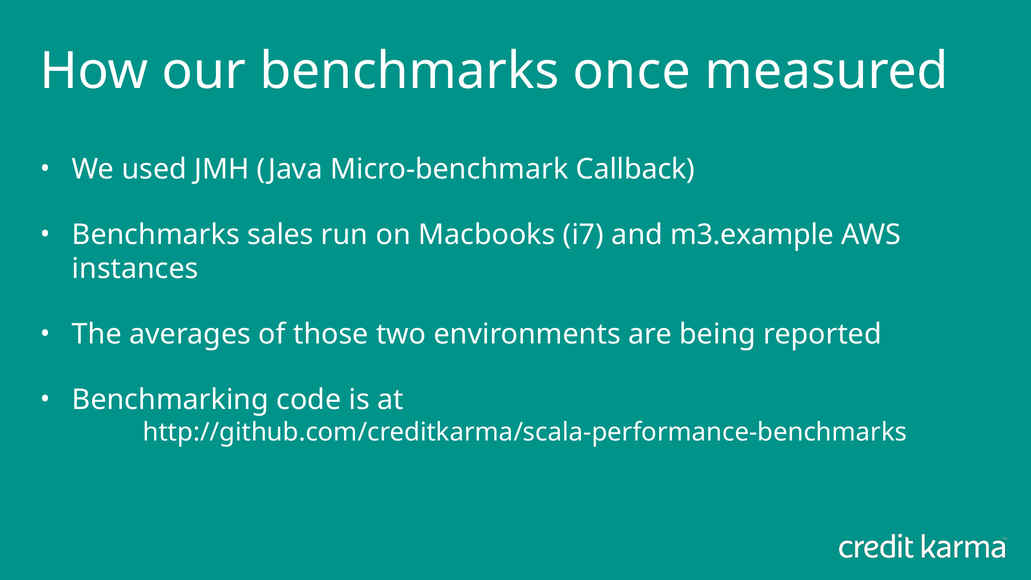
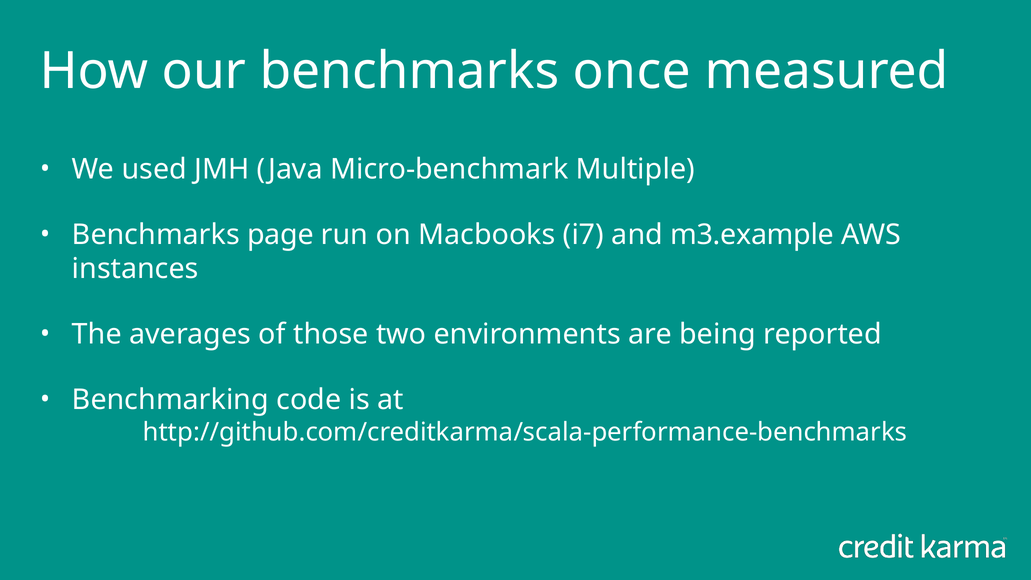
Callback: Callback -> Multiple
sales: sales -> page
